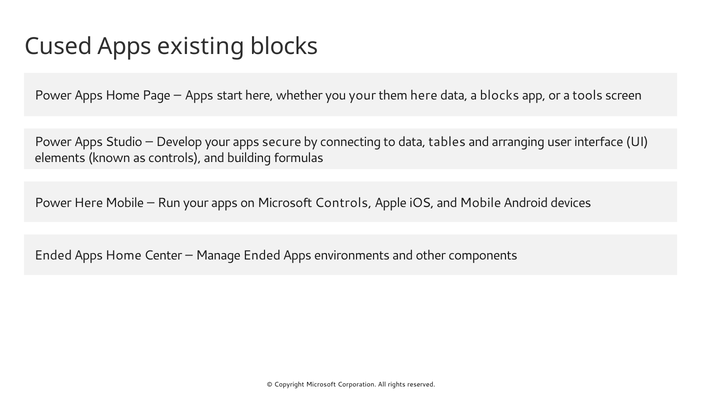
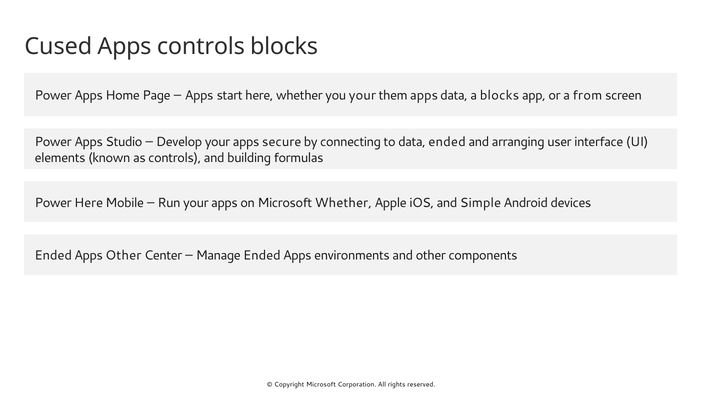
Apps existing: existing -> controls
them here: here -> apps
tools: tools -> from
data tables: tables -> ended
Microsoft Controls: Controls -> Whether
and Mobile: Mobile -> Simple
Home at (123, 255): Home -> Other
